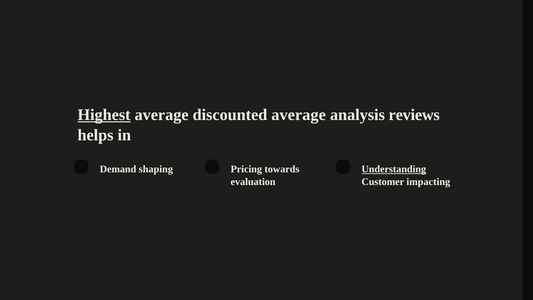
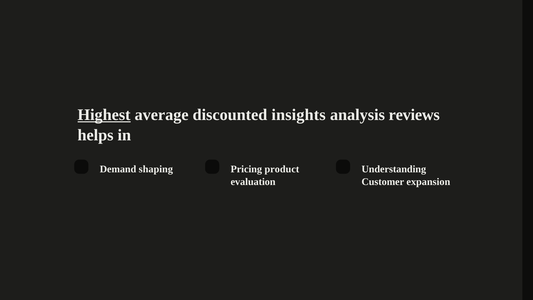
discounted average: average -> insights
towards: towards -> product
Understanding underline: present -> none
impacting: impacting -> expansion
